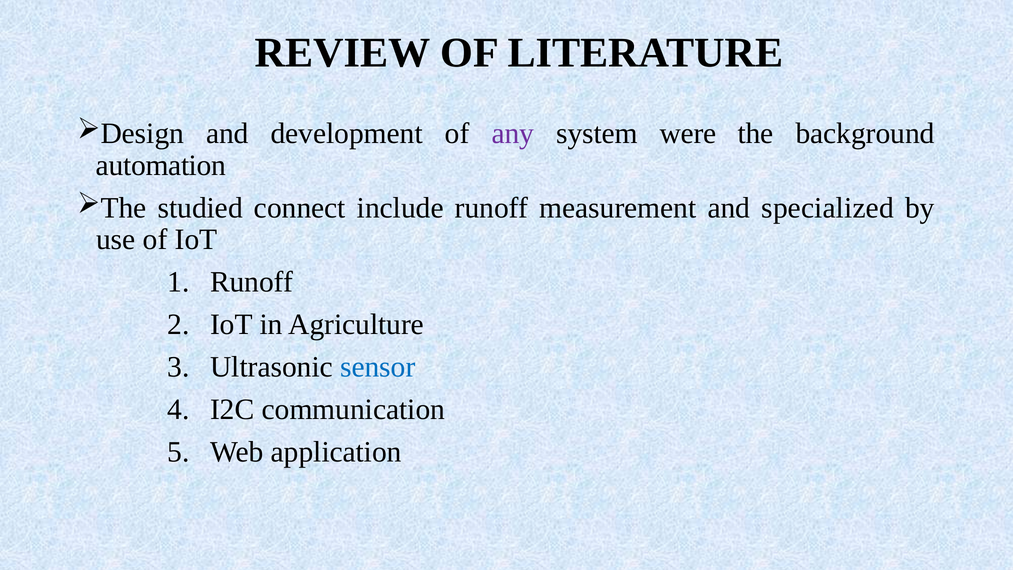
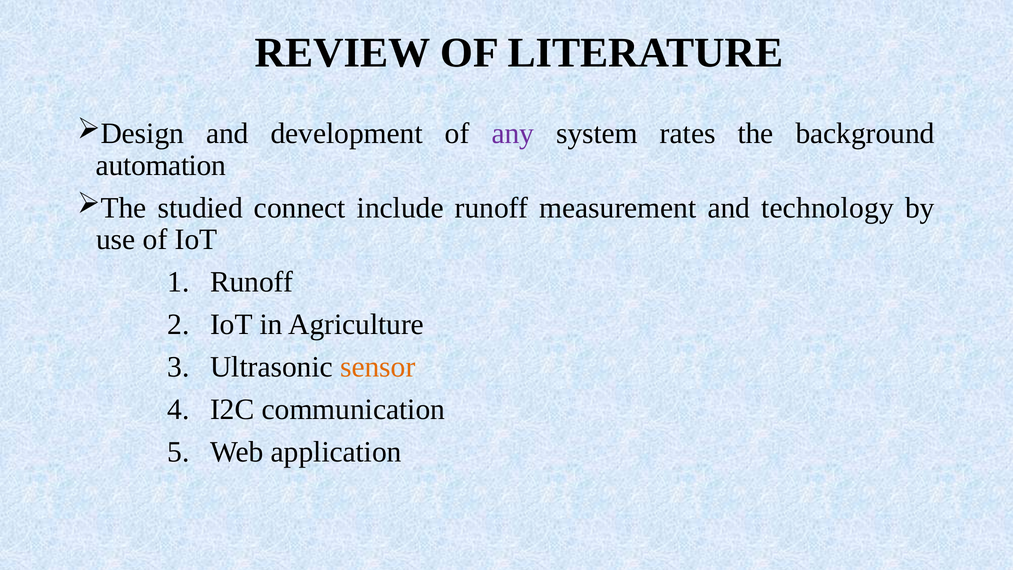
were: were -> rates
specialized: specialized -> technology
sensor colour: blue -> orange
